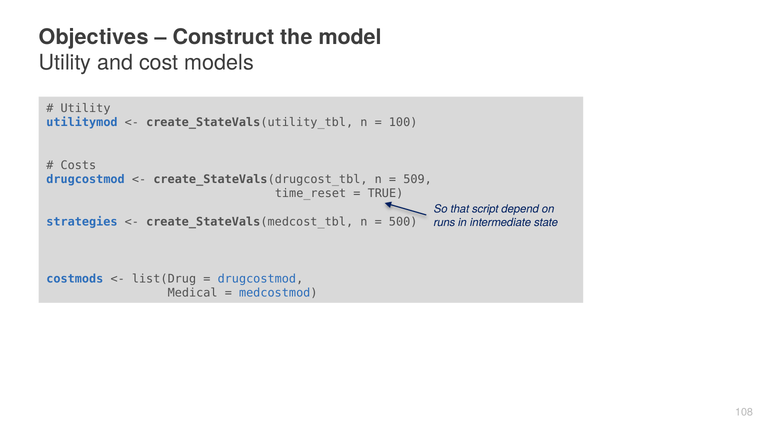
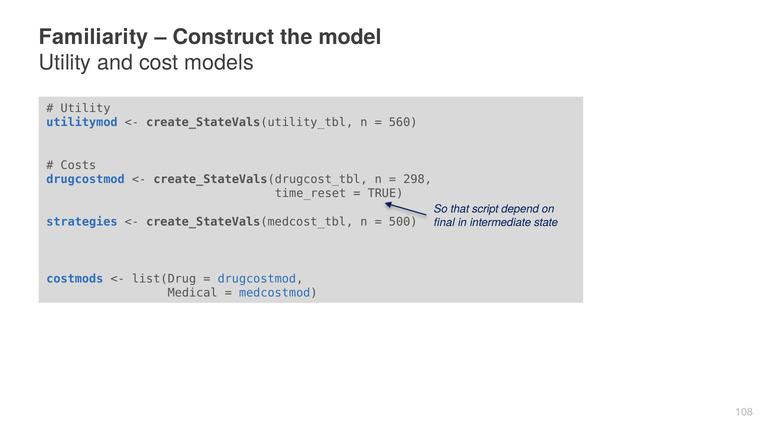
Objectives: Objectives -> Familiarity
100: 100 -> 560
509: 509 -> 298
runs: runs -> final
